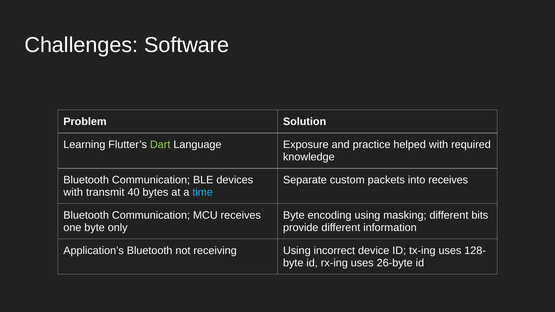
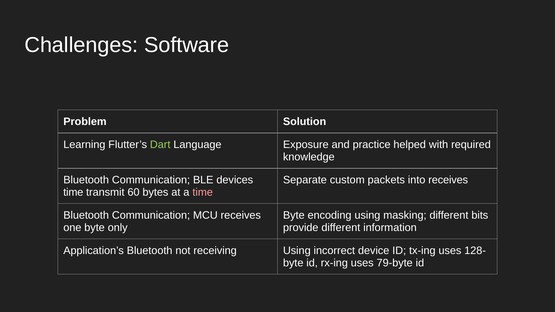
with at (73, 192): with -> time
40: 40 -> 60
time at (203, 192) colour: light blue -> pink
26-byte: 26-byte -> 79-byte
